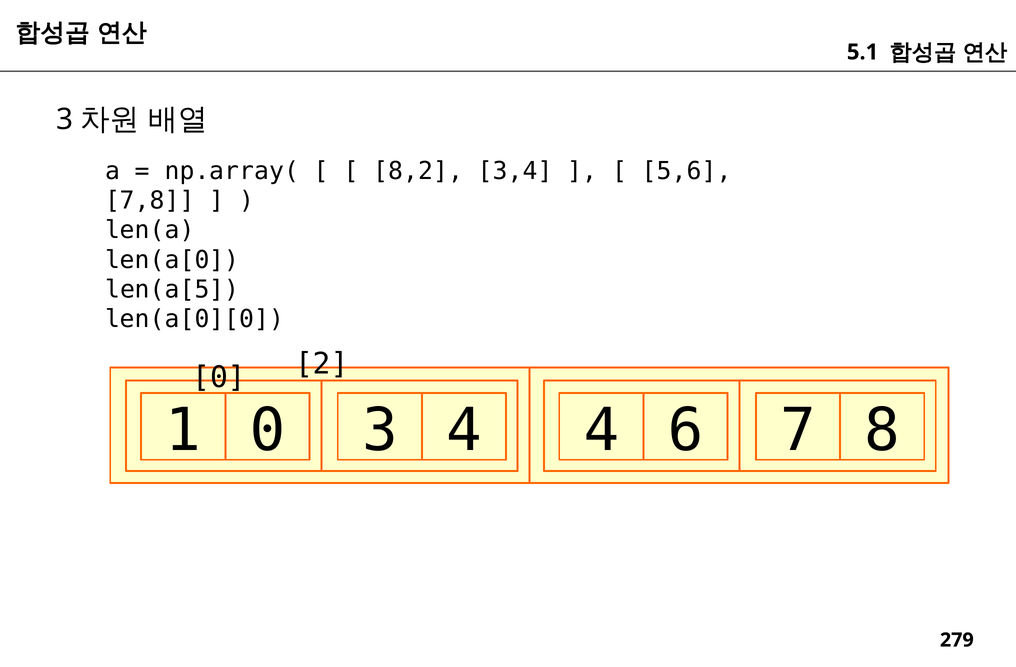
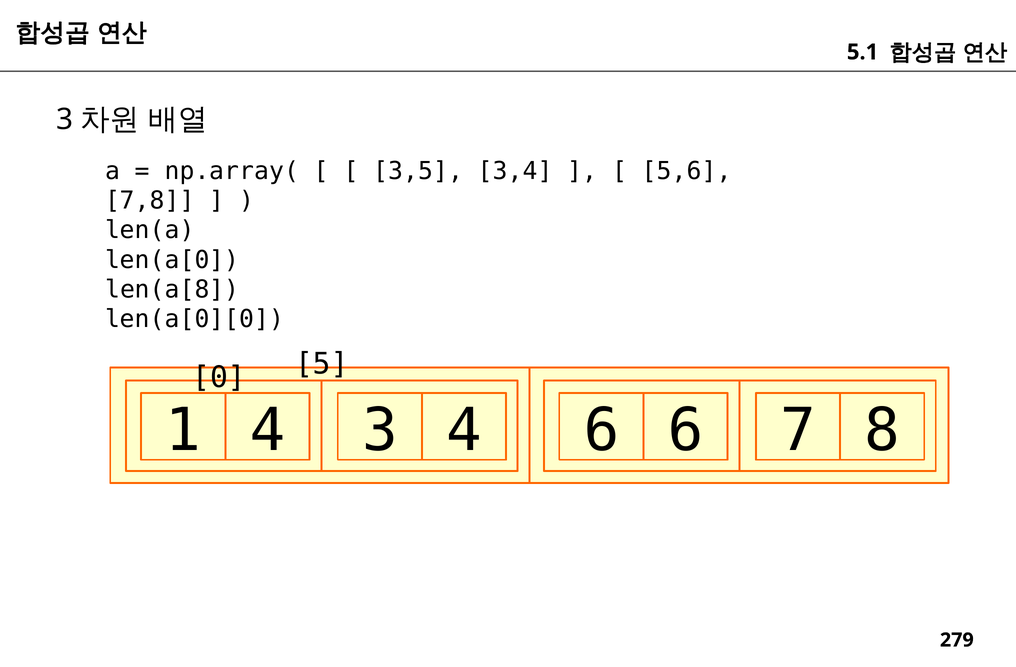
8,2: 8,2 -> 3,5
len(a[5: len(a[5 -> len(a[8
2: 2 -> 5
1 0: 0 -> 4
4 4: 4 -> 6
